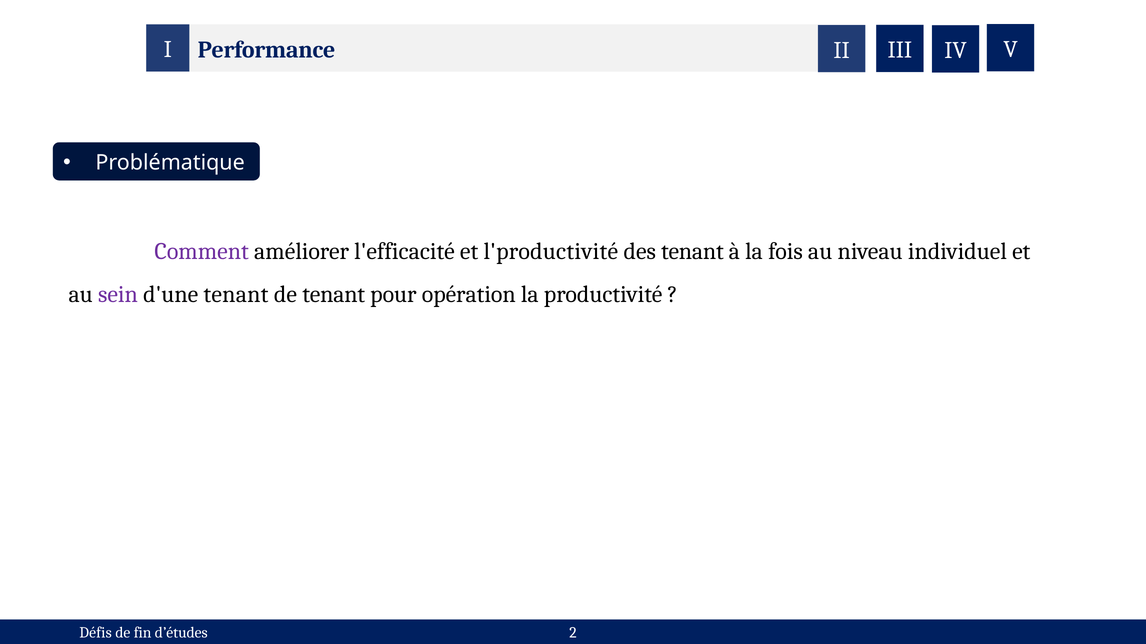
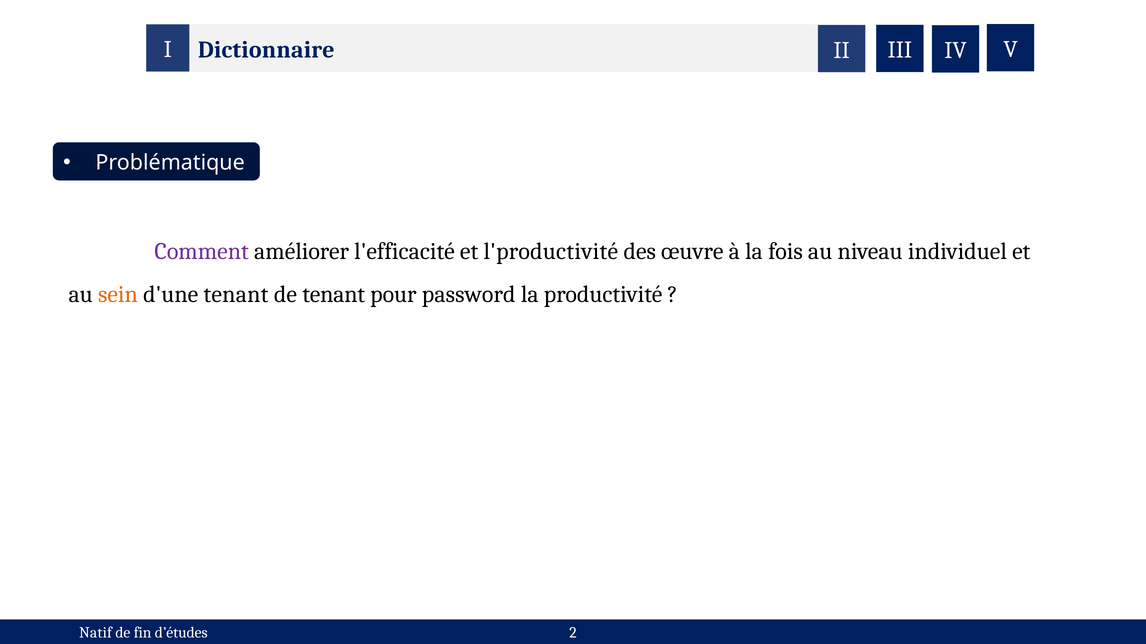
Performance: Performance -> Dictionnaire
des tenant: tenant -> œuvre
sein colour: purple -> orange
opération: opération -> password
Défis: Défis -> Natif
